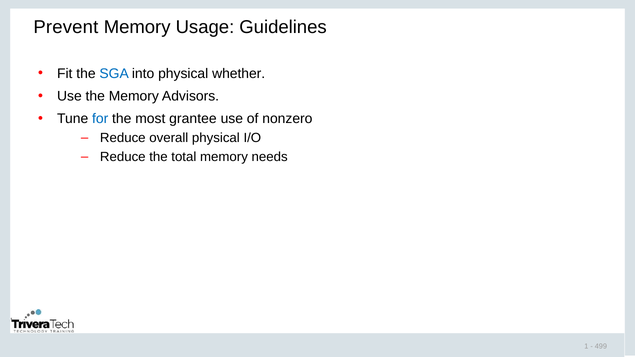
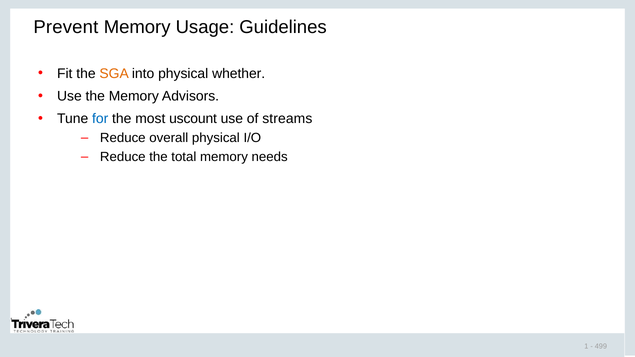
SGA colour: blue -> orange
grantee: grantee -> uscount
nonzero: nonzero -> streams
